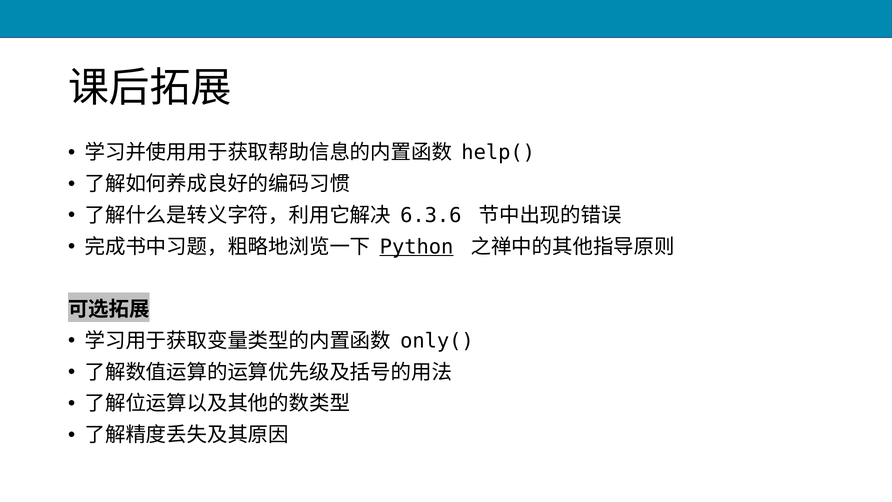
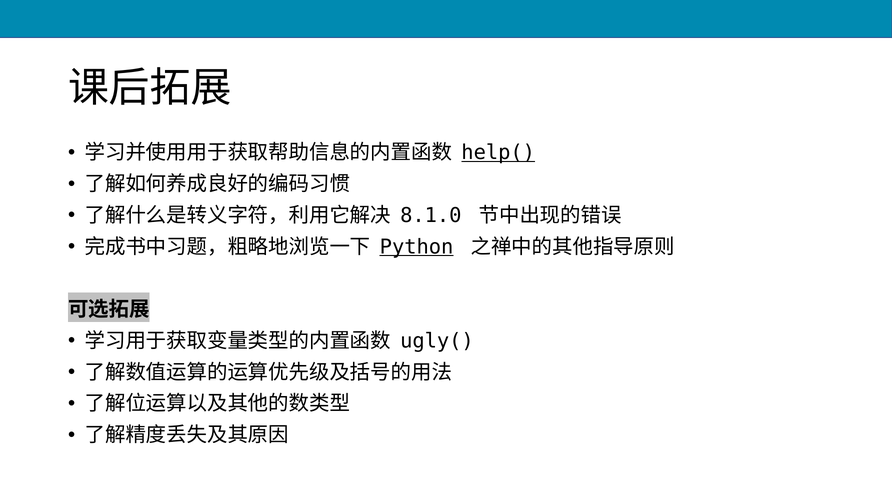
help( underline: none -> present
6.3.6: 6.3.6 -> 8.1.0
only(: only( -> ugly(
